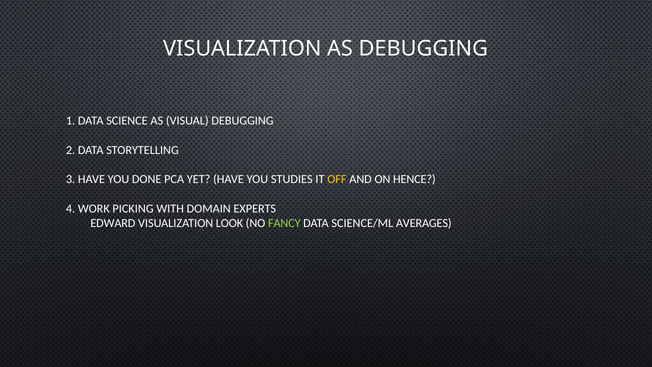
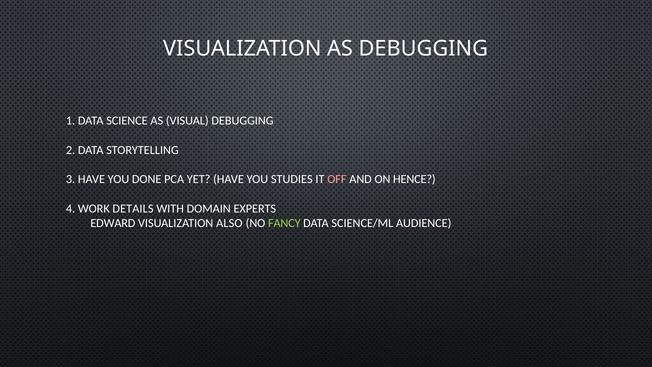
OFF colour: yellow -> pink
PICKING: PICKING -> DETAILS
LOOK: LOOK -> ALSO
AVERAGES: AVERAGES -> AUDIENCE
